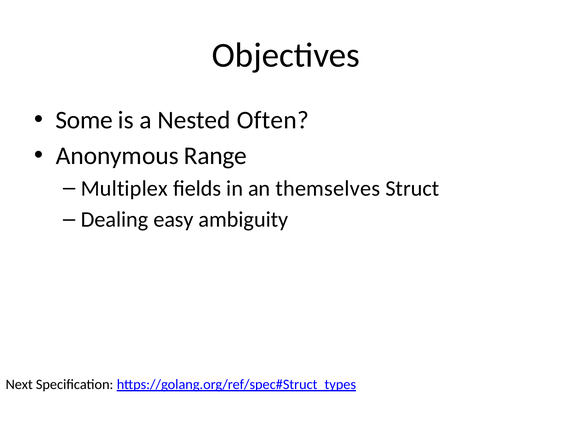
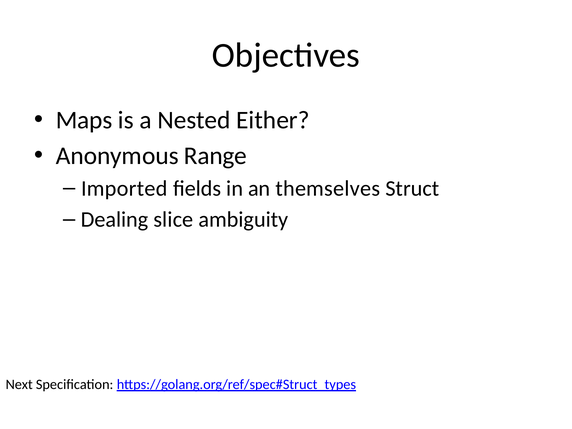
Some: Some -> Maps
Often: Often -> Either
Multiplex: Multiplex -> Imported
easy: easy -> slice
